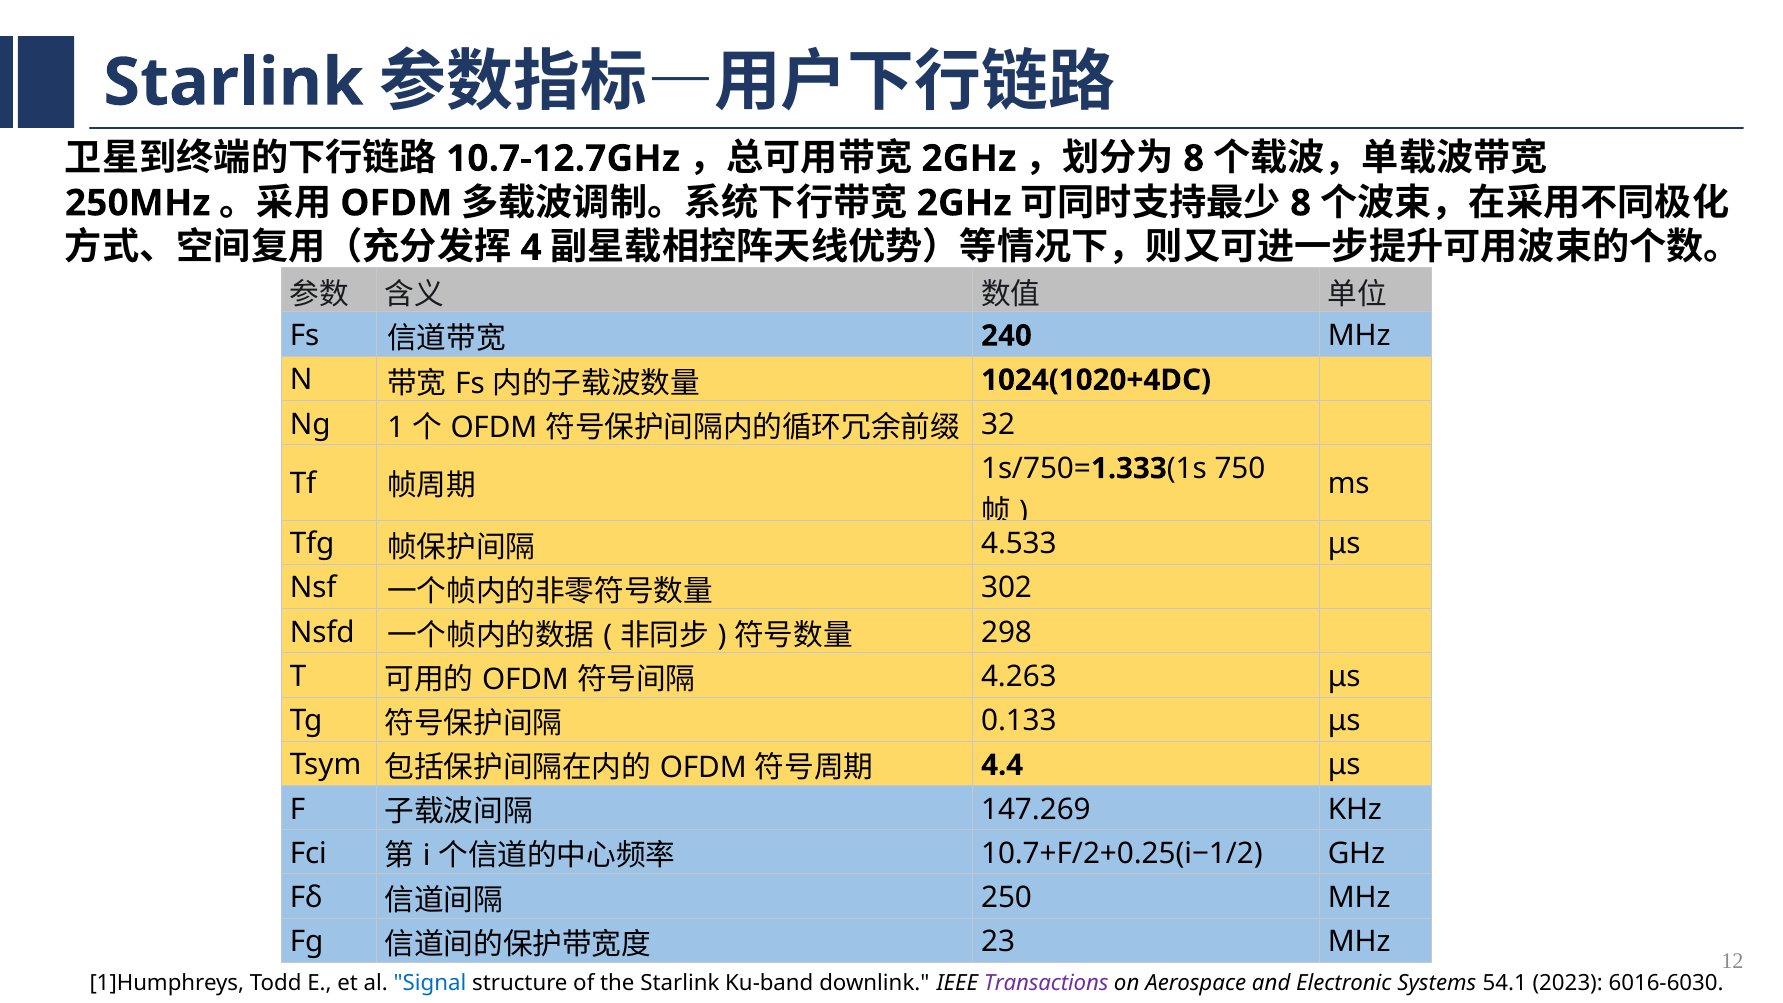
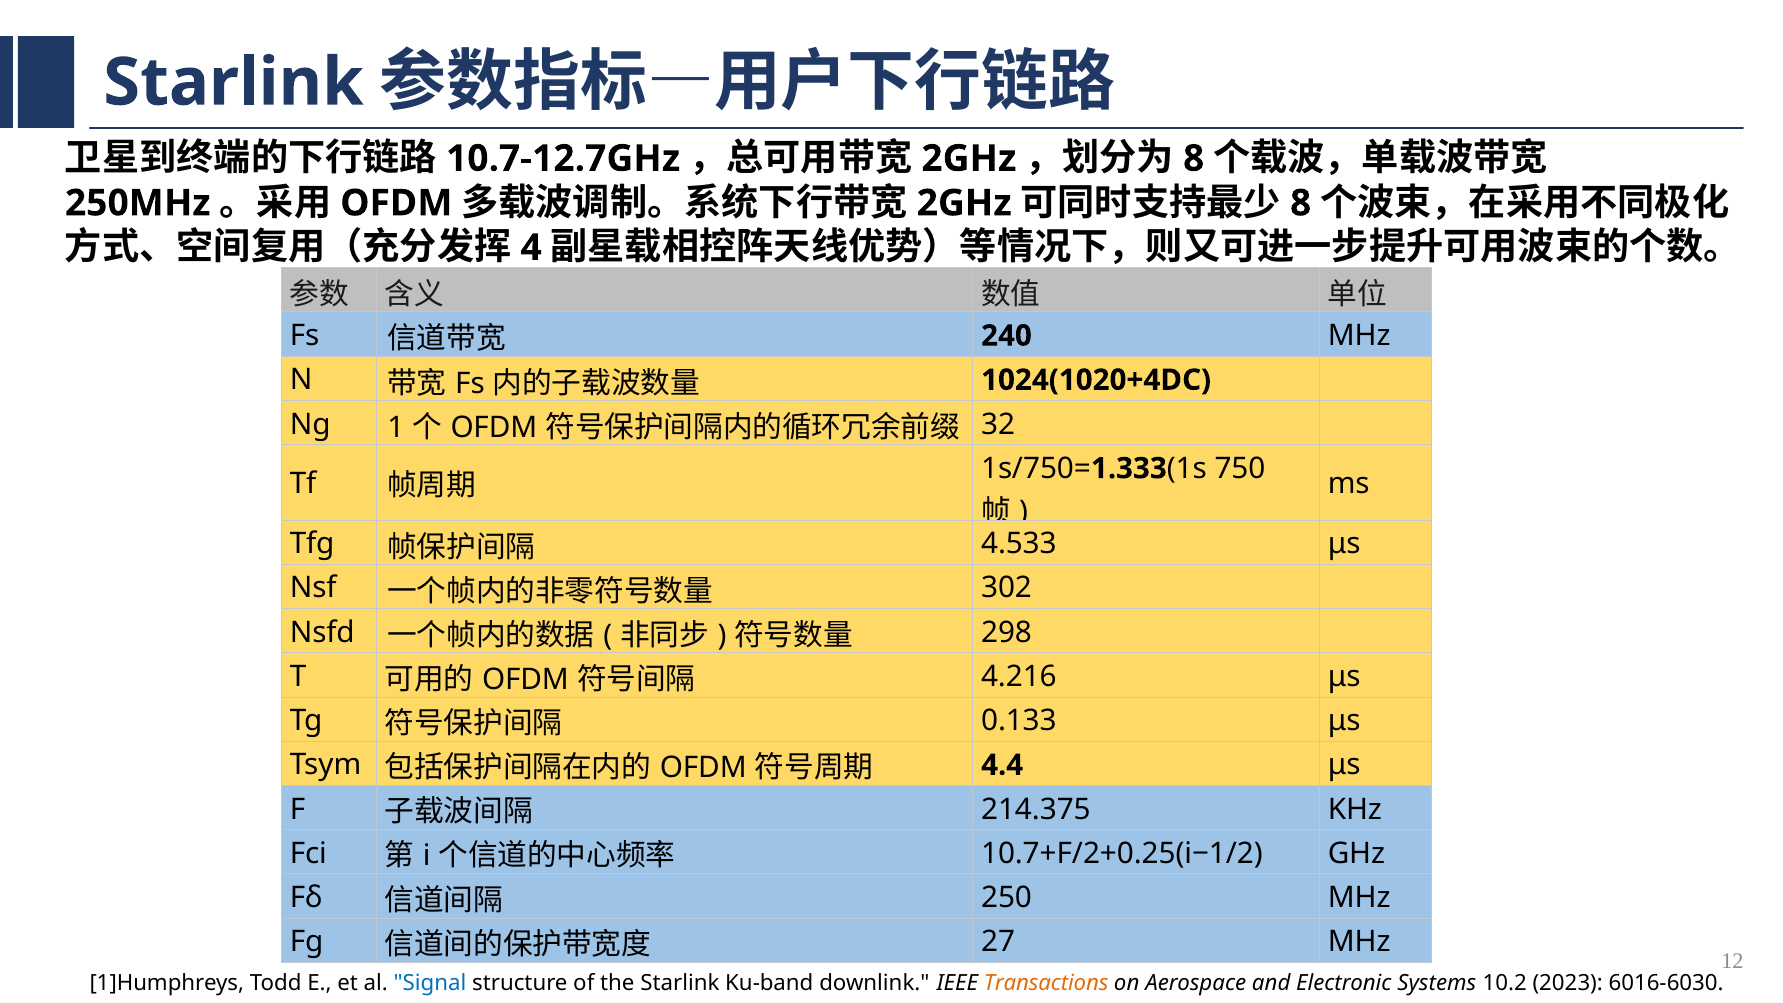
4.263: 4.263 -> 4.216
147.269: 147.269 -> 214.375
23: 23 -> 27
Transactions colour: purple -> orange
54.1: 54.1 -> 10.2
